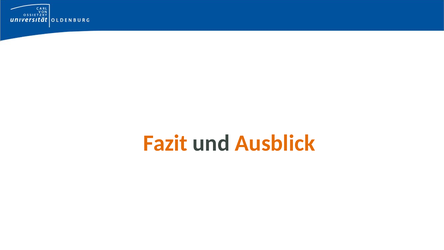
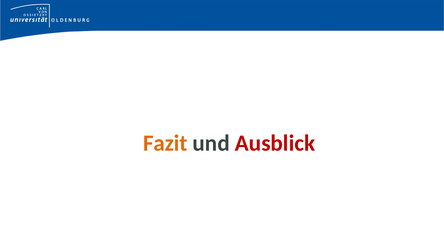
Ausblick colour: orange -> red
